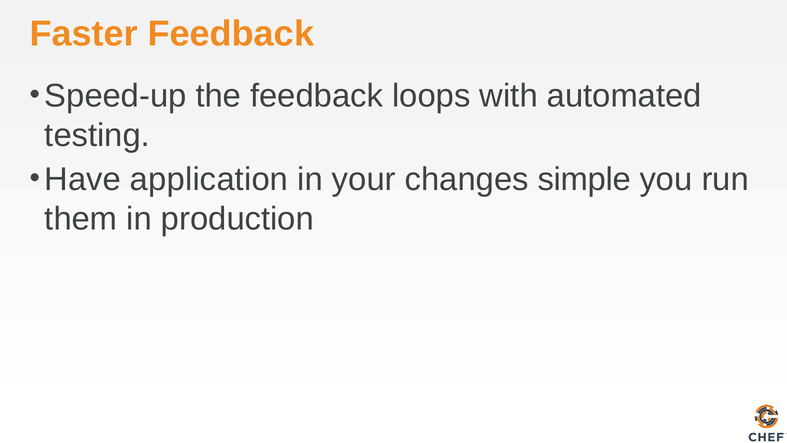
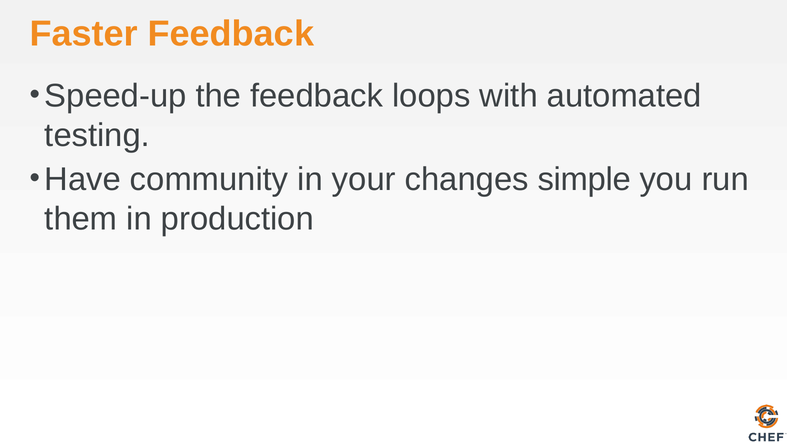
application: application -> community
